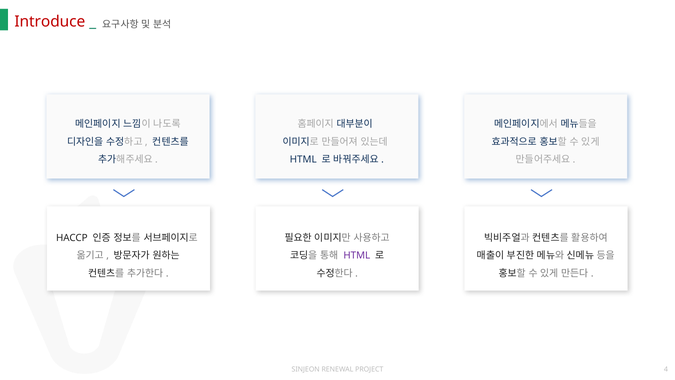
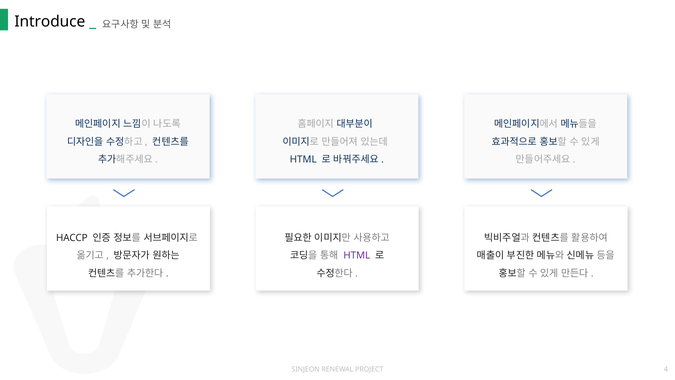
Introduce colour: red -> black
